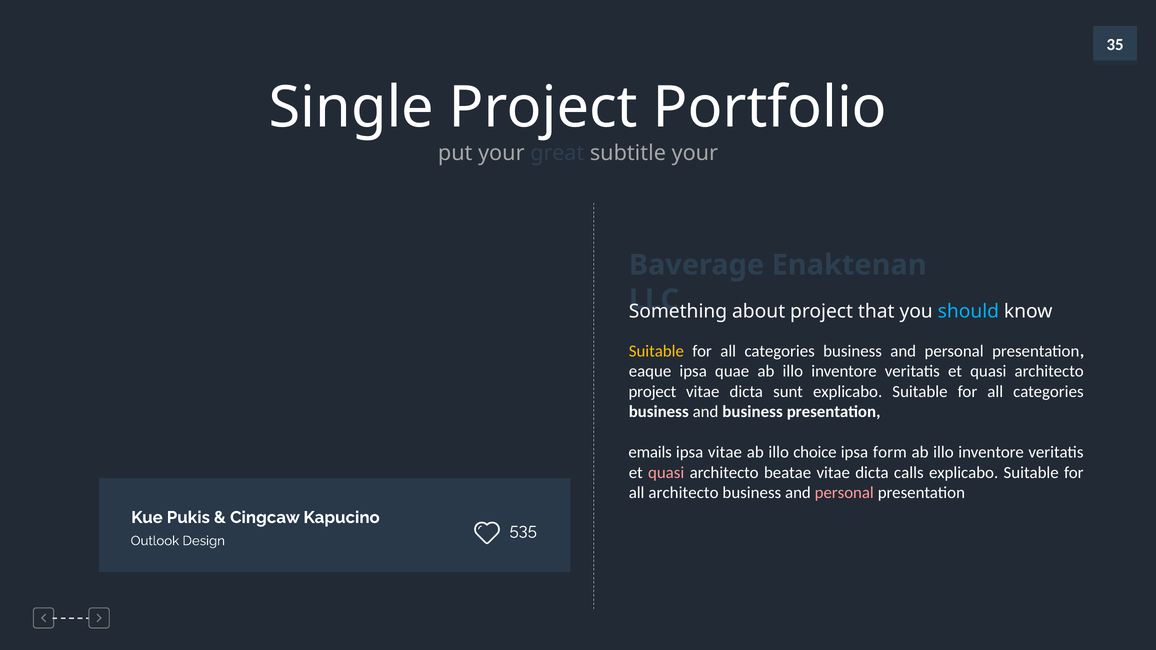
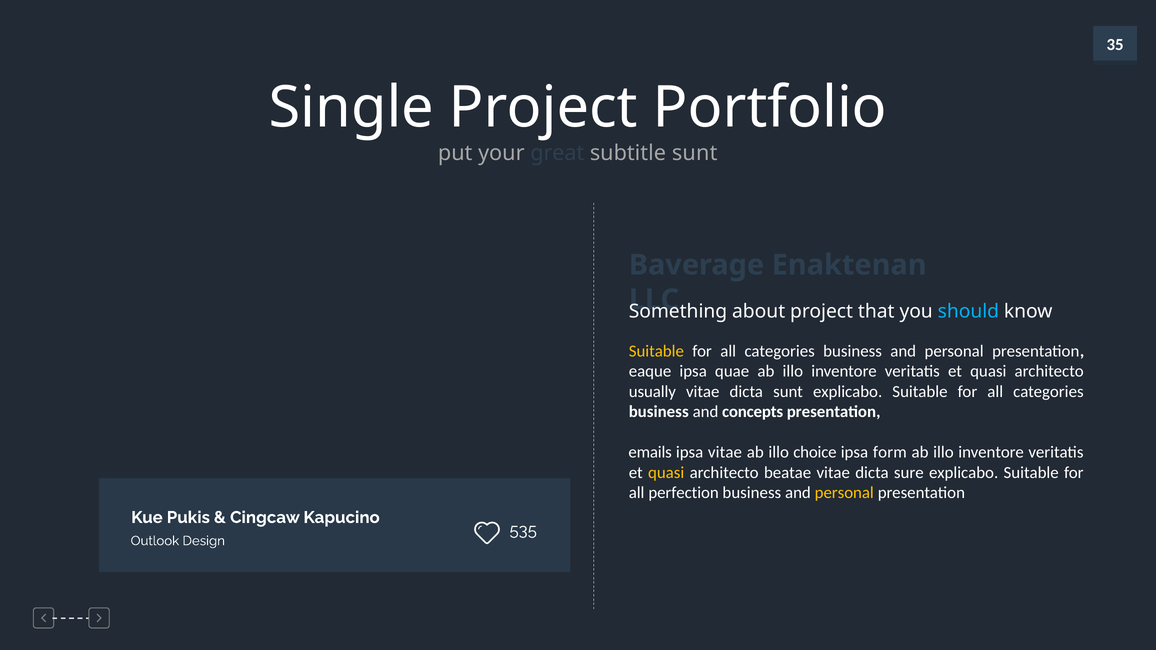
subtitle your: your -> sunt
project at (652, 392): project -> usually
and business: business -> concepts
quasi at (666, 473) colour: pink -> yellow
calls: calls -> sure
all architecto: architecto -> perfection
personal at (844, 493) colour: pink -> yellow
